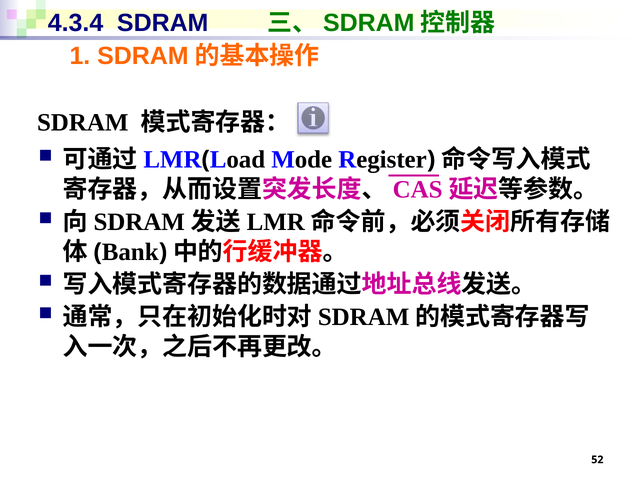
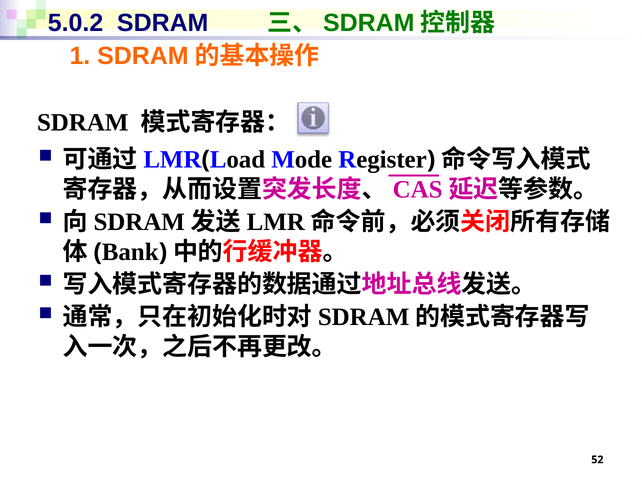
4.3.4: 4.3.4 -> 5.0.2
